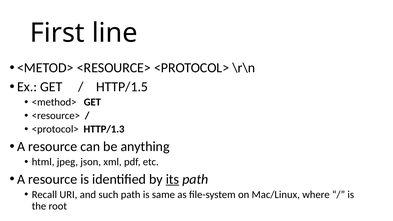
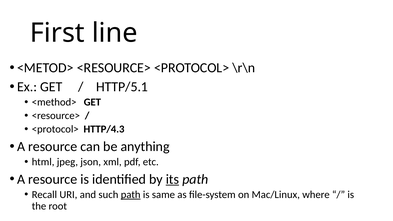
HTTP/1.5: HTTP/1.5 -> HTTP/5.1
HTTP/1.3: HTTP/1.3 -> HTTP/4.3
path at (131, 195) underline: none -> present
